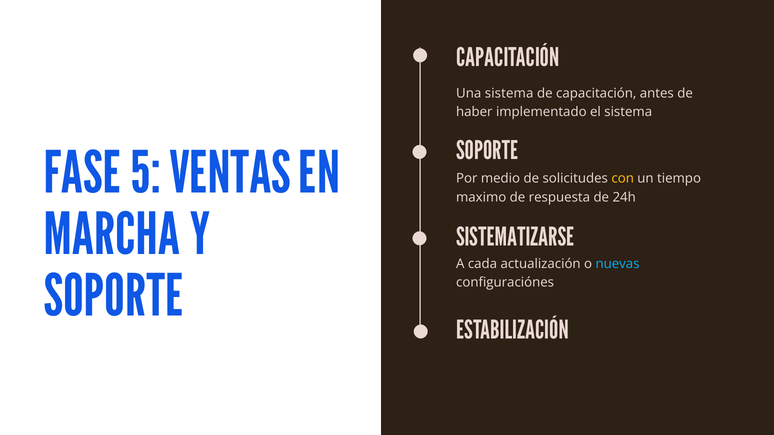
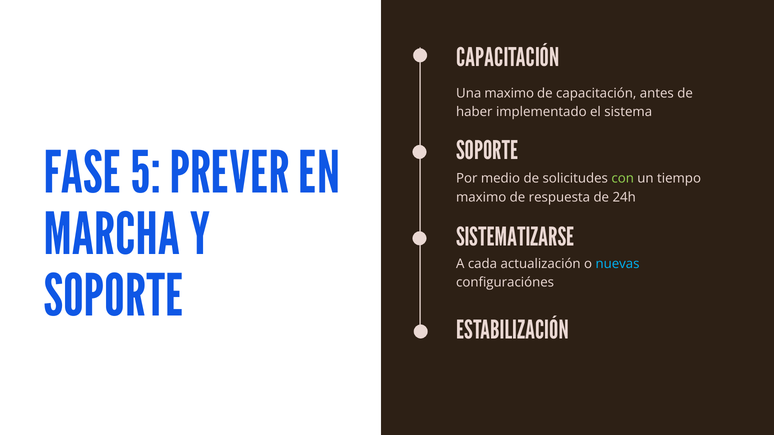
Una sistema: sistema -> maximo
VENTAS: VENTAS -> PREVER
con colour: yellow -> light green
